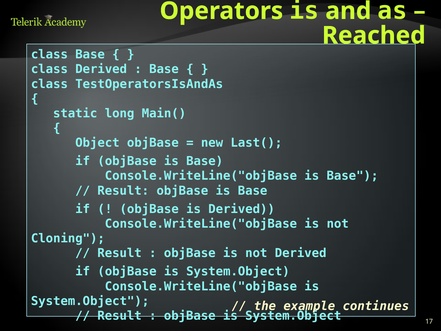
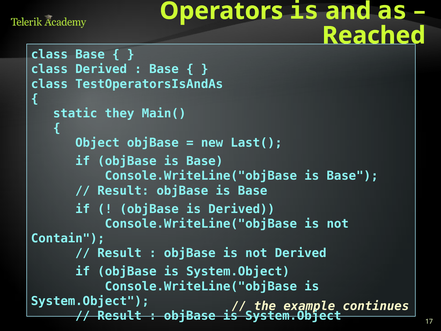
long: long -> they
Cloning: Cloning -> Contain
